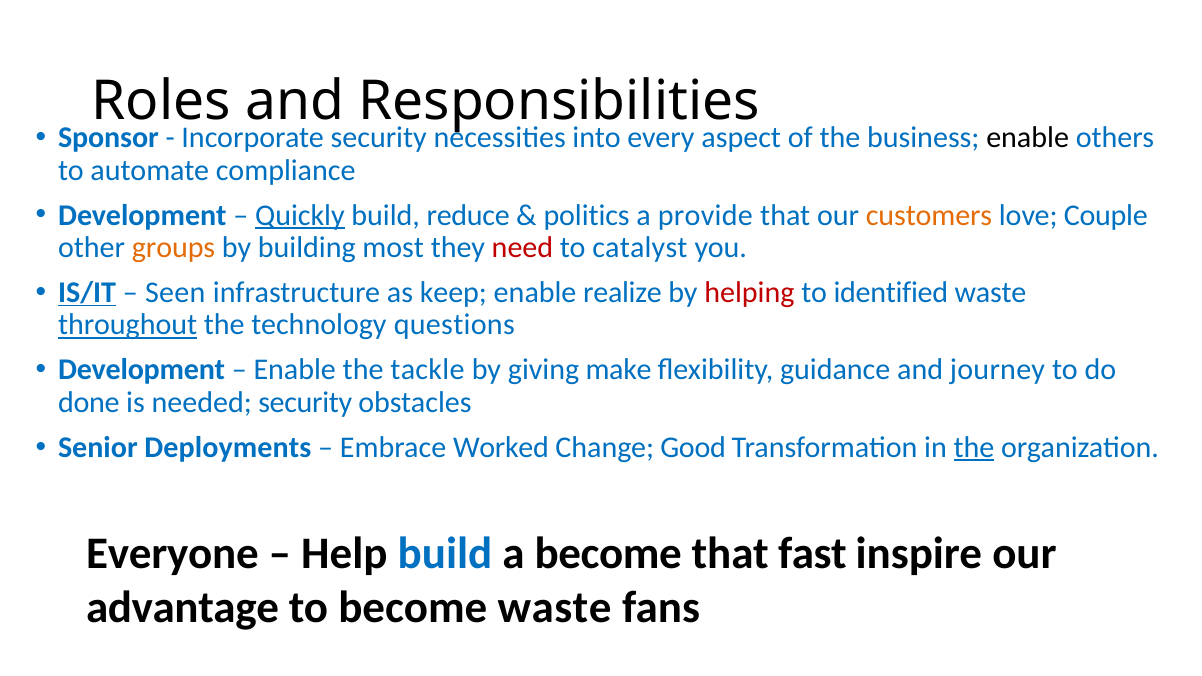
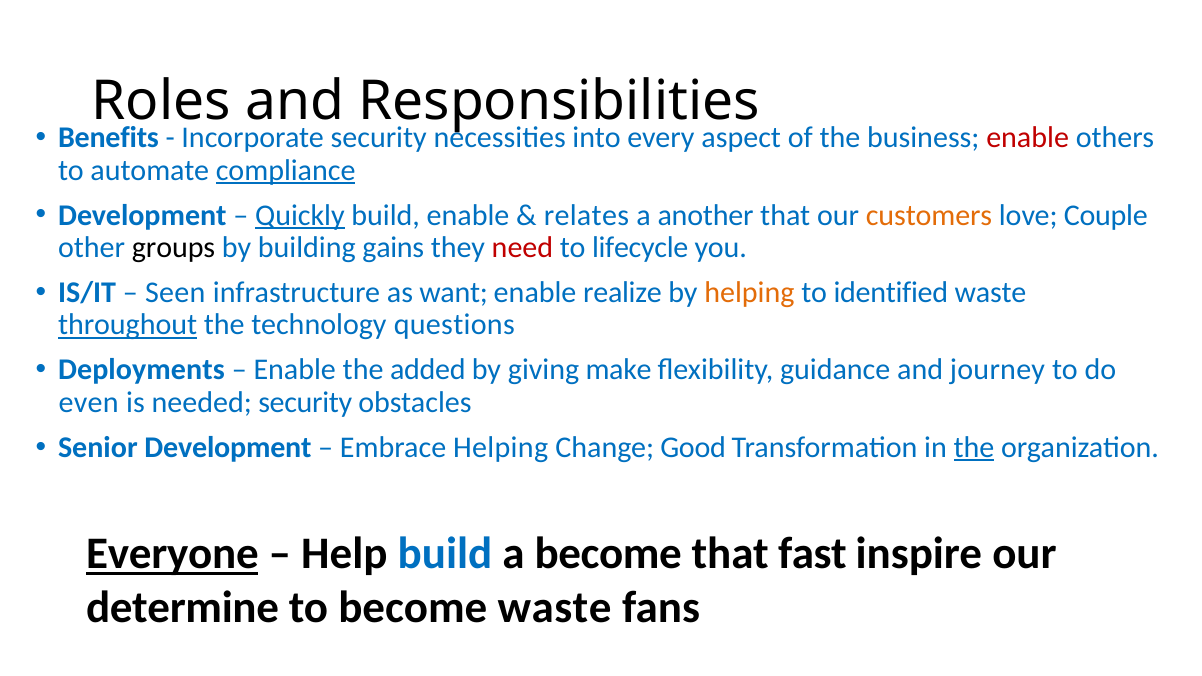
Sponsor: Sponsor -> Benefits
enable at (1028, 138) colour: black -> red
compliance underline: none -> present
build reduce: reduce -> enable
politics: politics -> relates
provide: provide -> another
groups colour: orange -> black
most: most -> gains
catalyst: catalyst -> lifecycle
IS/IT underline: present -> none
keep: keep -> want
helping at (749, 293) colour: red -> orange
Development at (142, 370): Development -> Deployments
tackle: tackle -> added
done: done -> even
Senior Deployments: Deployments -> Development
Embrace Worked: Worked -> Helping
Everyone underline: none -> present
advantage: advantage -> determine
